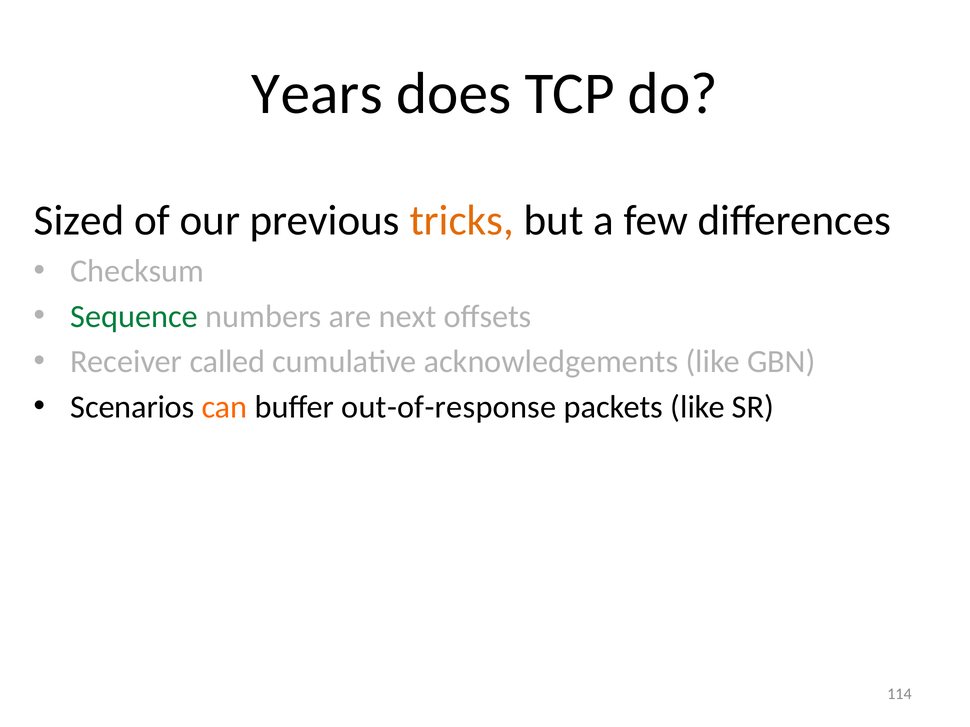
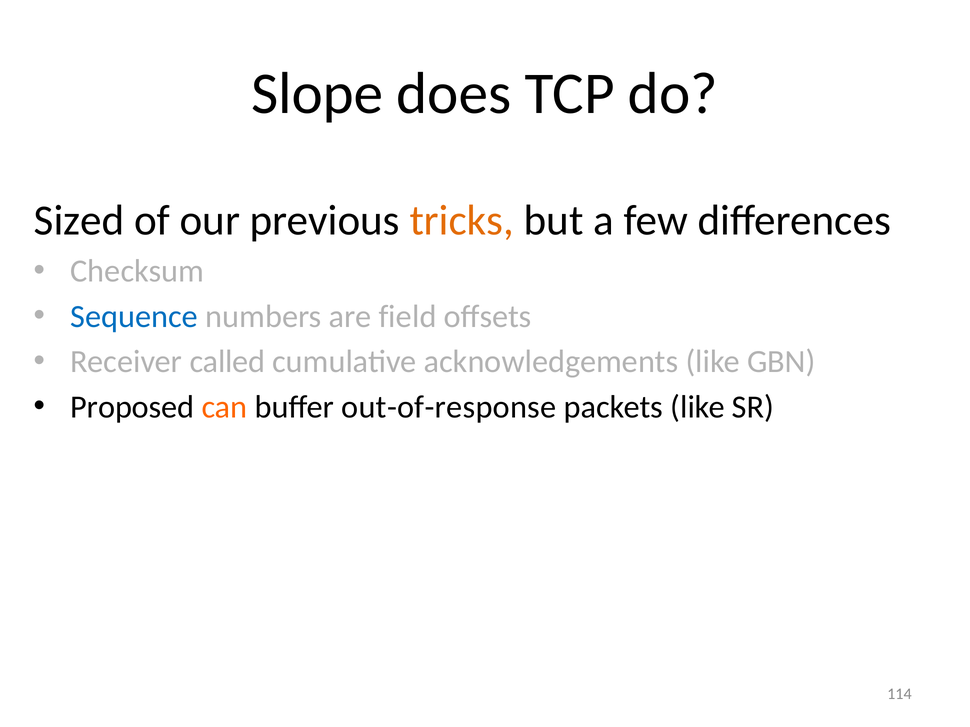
Years: Years -> Slope
Sequence colour: green -> blue
next: next -> field
Scenarios: Scenarios -> Proposed
